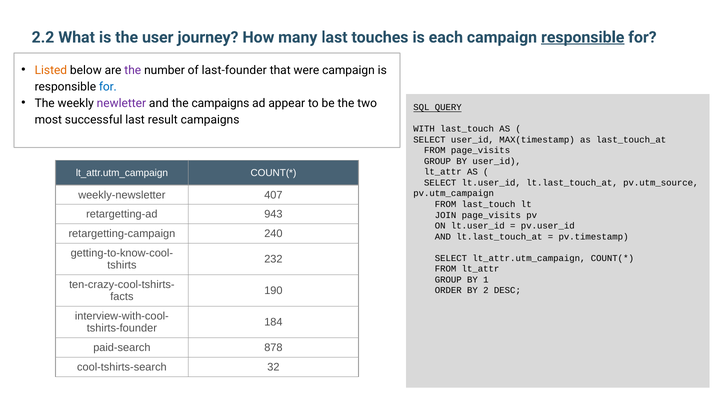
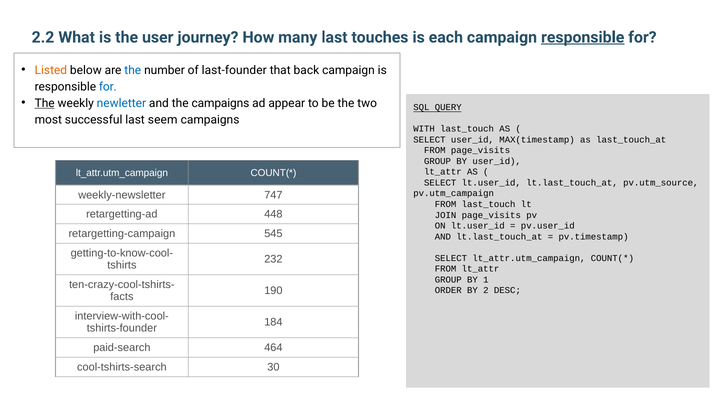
the at (133, 70) colour: purple -> blue
were: were -> back
The at (45, 103) underline: none -> present
newletter colour: purple -> blue
result: result -> seem
407: 407 -> 747
943: 943 -> 448
240: 240 -> 545
878: 878 -> 464
32: 32 -> 30
